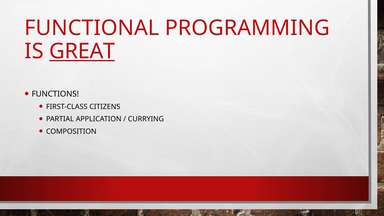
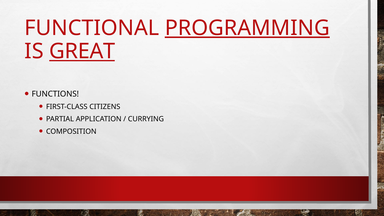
PROGRAMMING underline: none -> present
